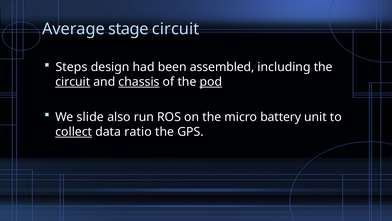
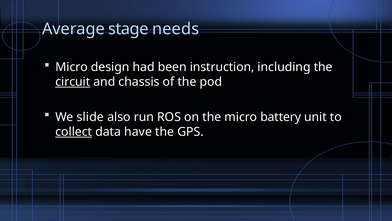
stage circuit: circuit -> needs
Steps at (71, 67): Steps -> Micro
assembled: assembled -> instruction
chassis underline: present -> none
pod underline: present -> none
ratio: ratio -> have
